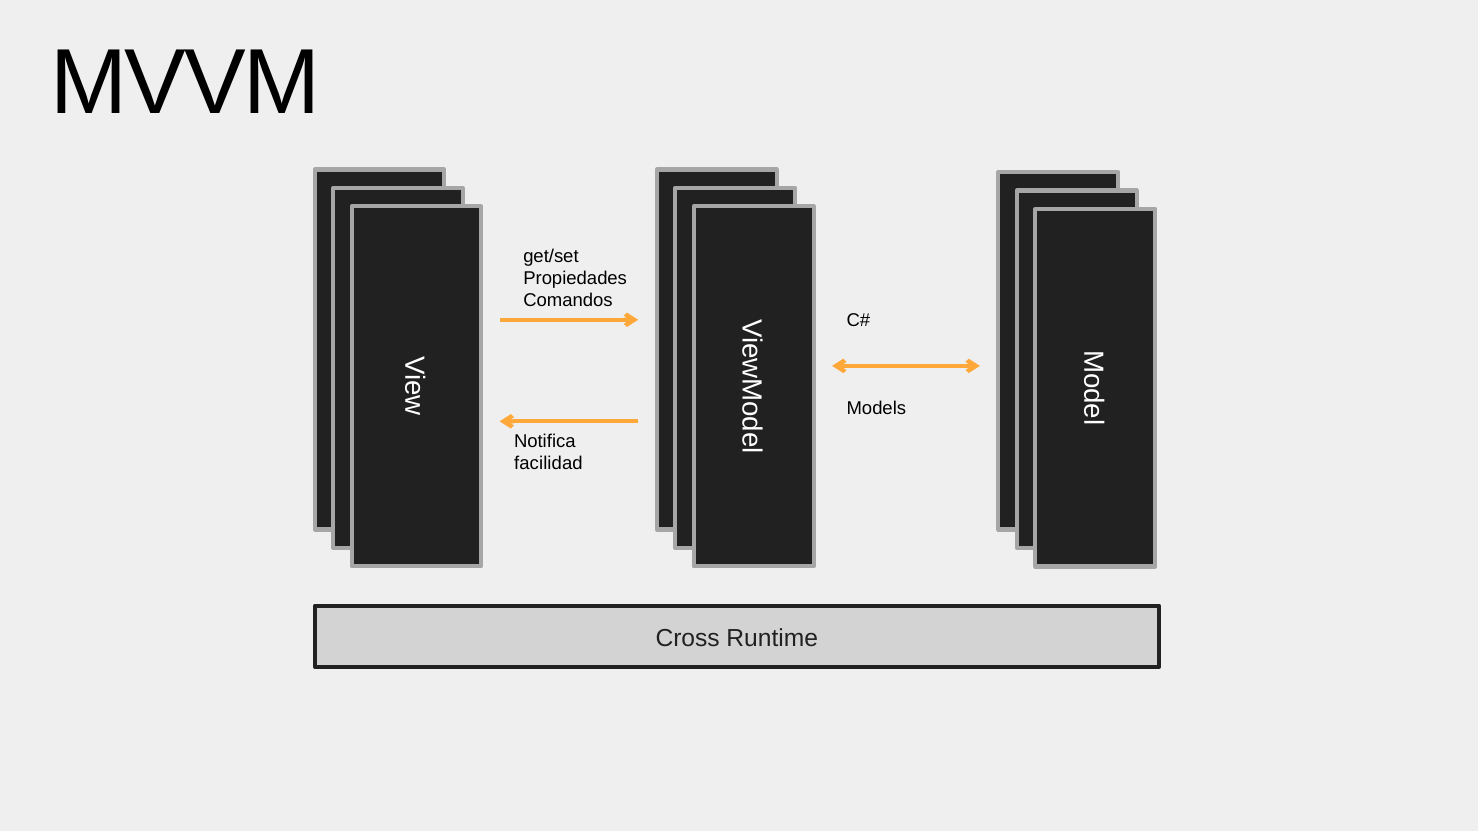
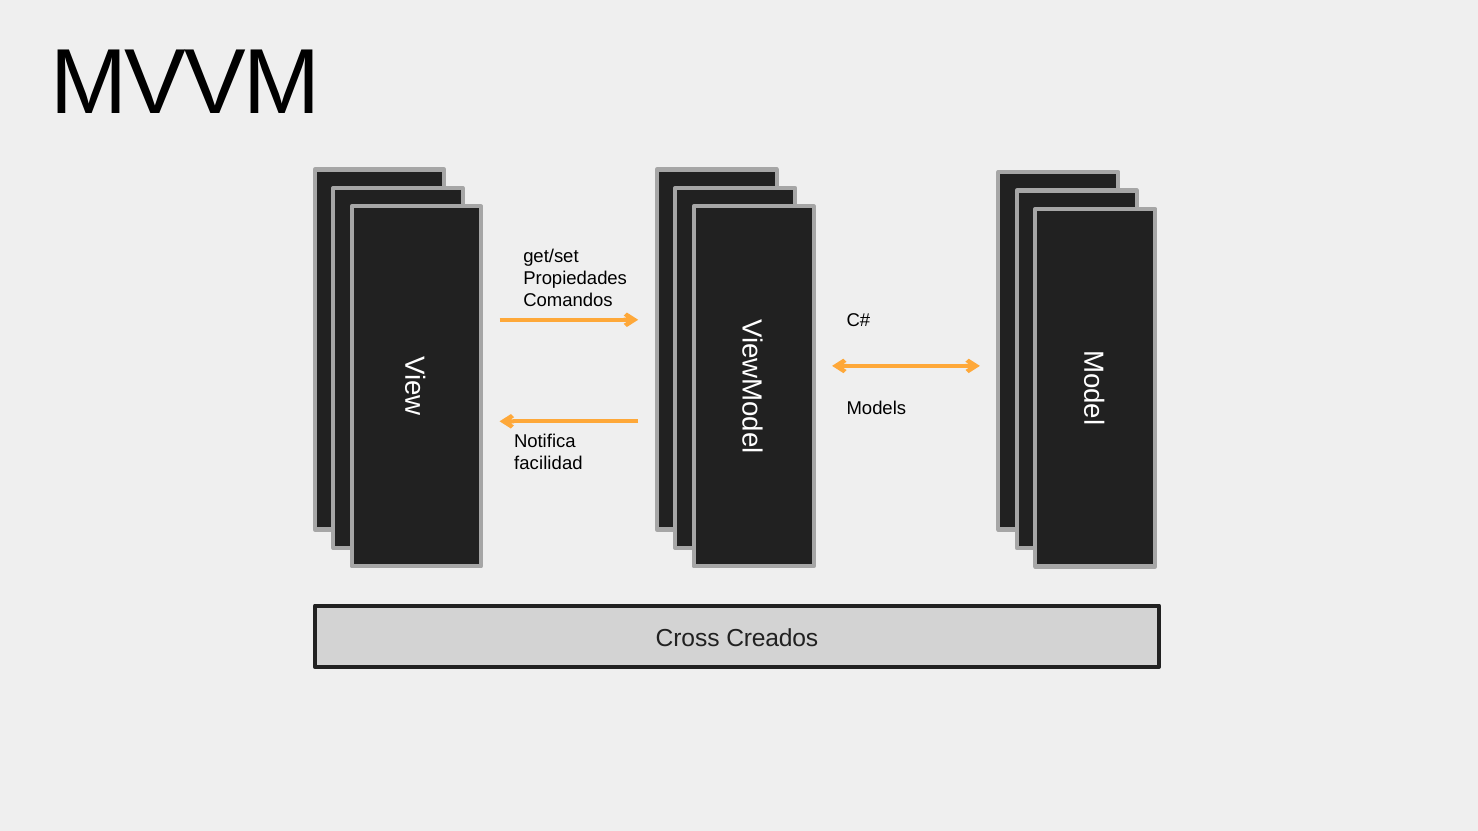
Runtime: Runtime -> Creados
